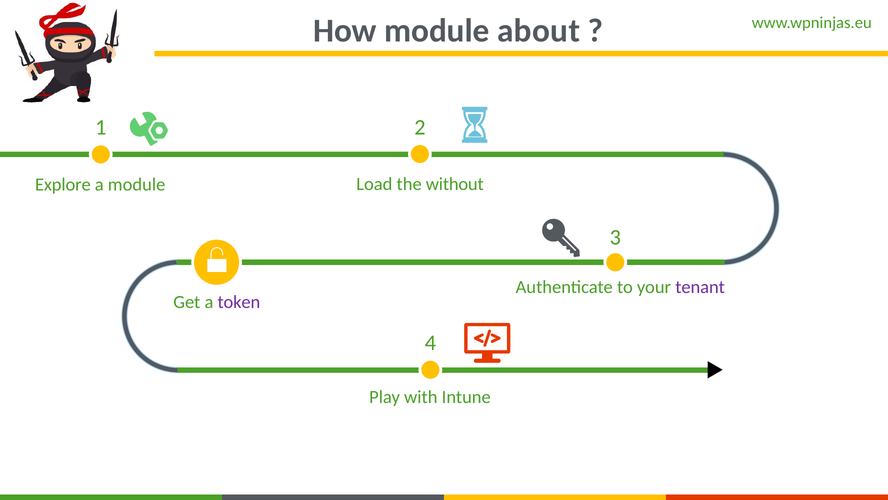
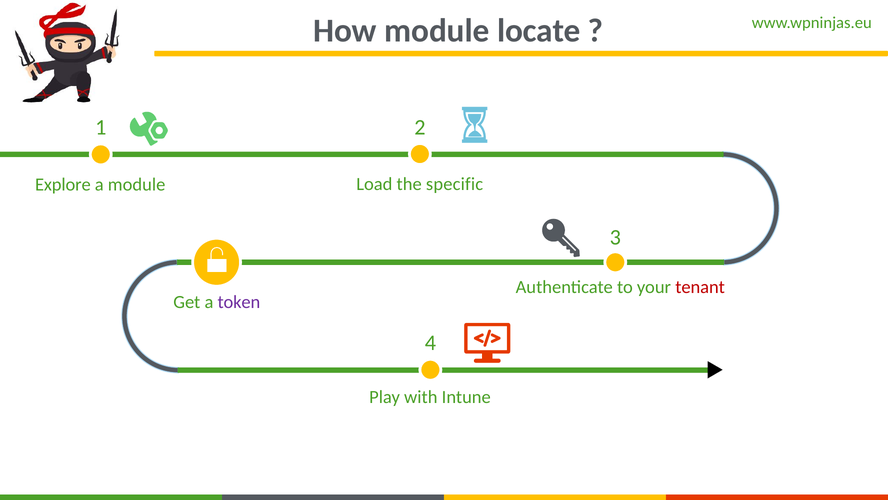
about: about -> locate
without: without -> specific
tenant colour: purple -> red
